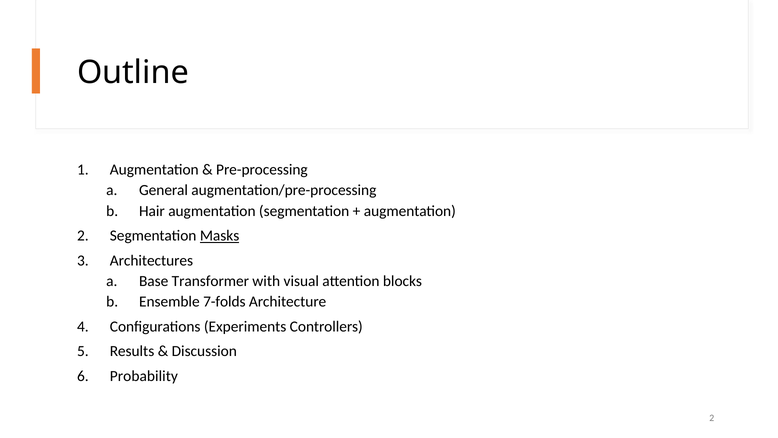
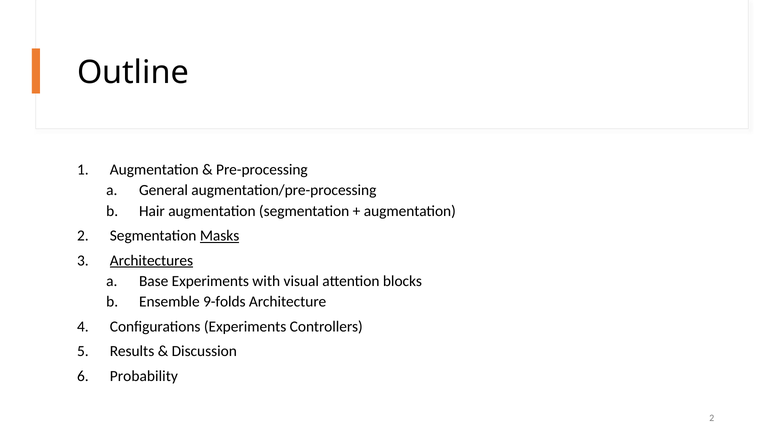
Architectures underline: none -> present
Base Transformer: Transformer -> Experiments
7-folds: 7-folds -> 9-folds
